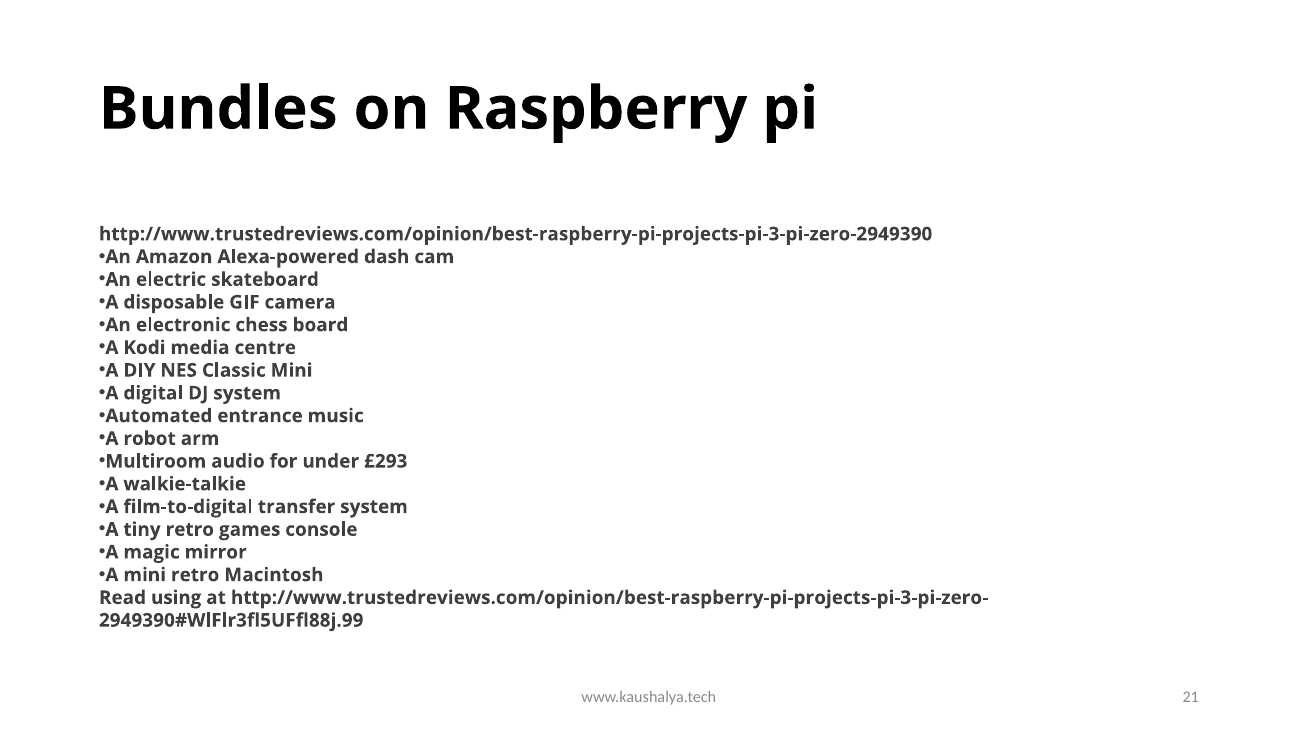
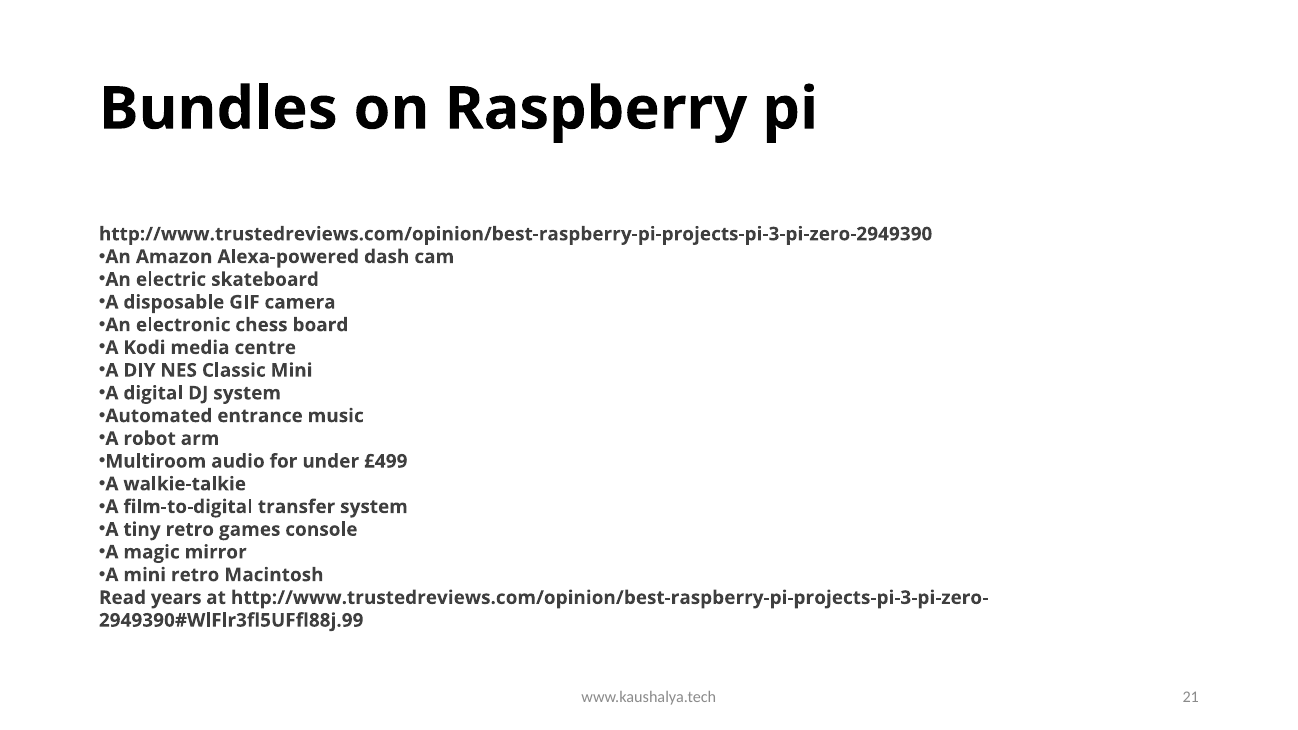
£293: £293 -> £499
using: using -> years
